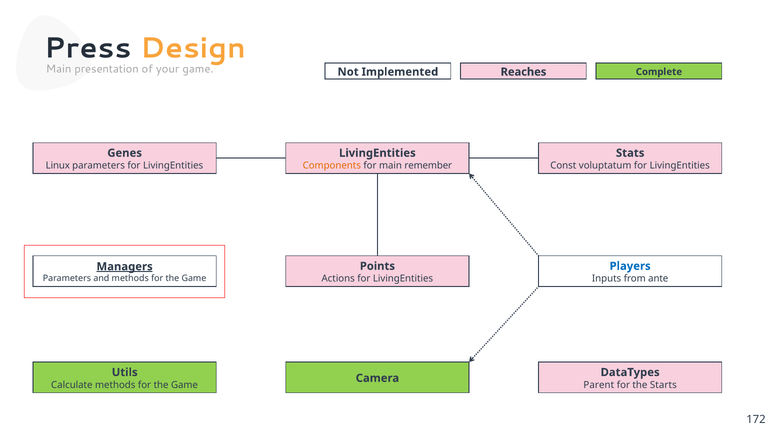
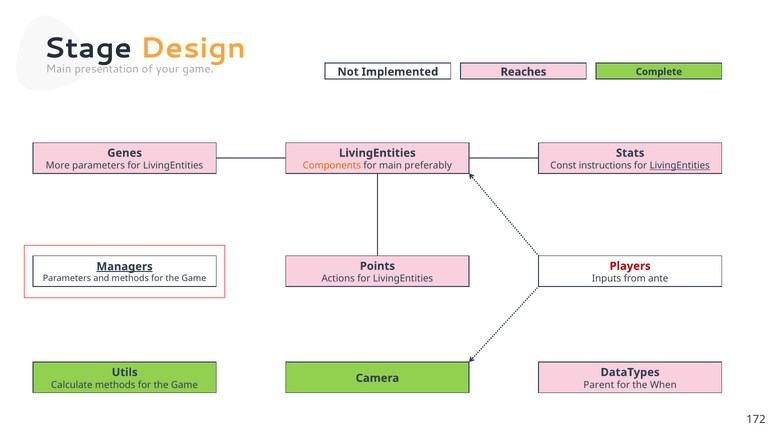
Press: Press -> Stage
Linux: Linux -> More
remember: remember -> preferably
voluptatum: voluptatum -> instructions
LivingEntities at (680, 165) underline: none -> present
Players colour: blue -> red
Starts: Starts -> When
